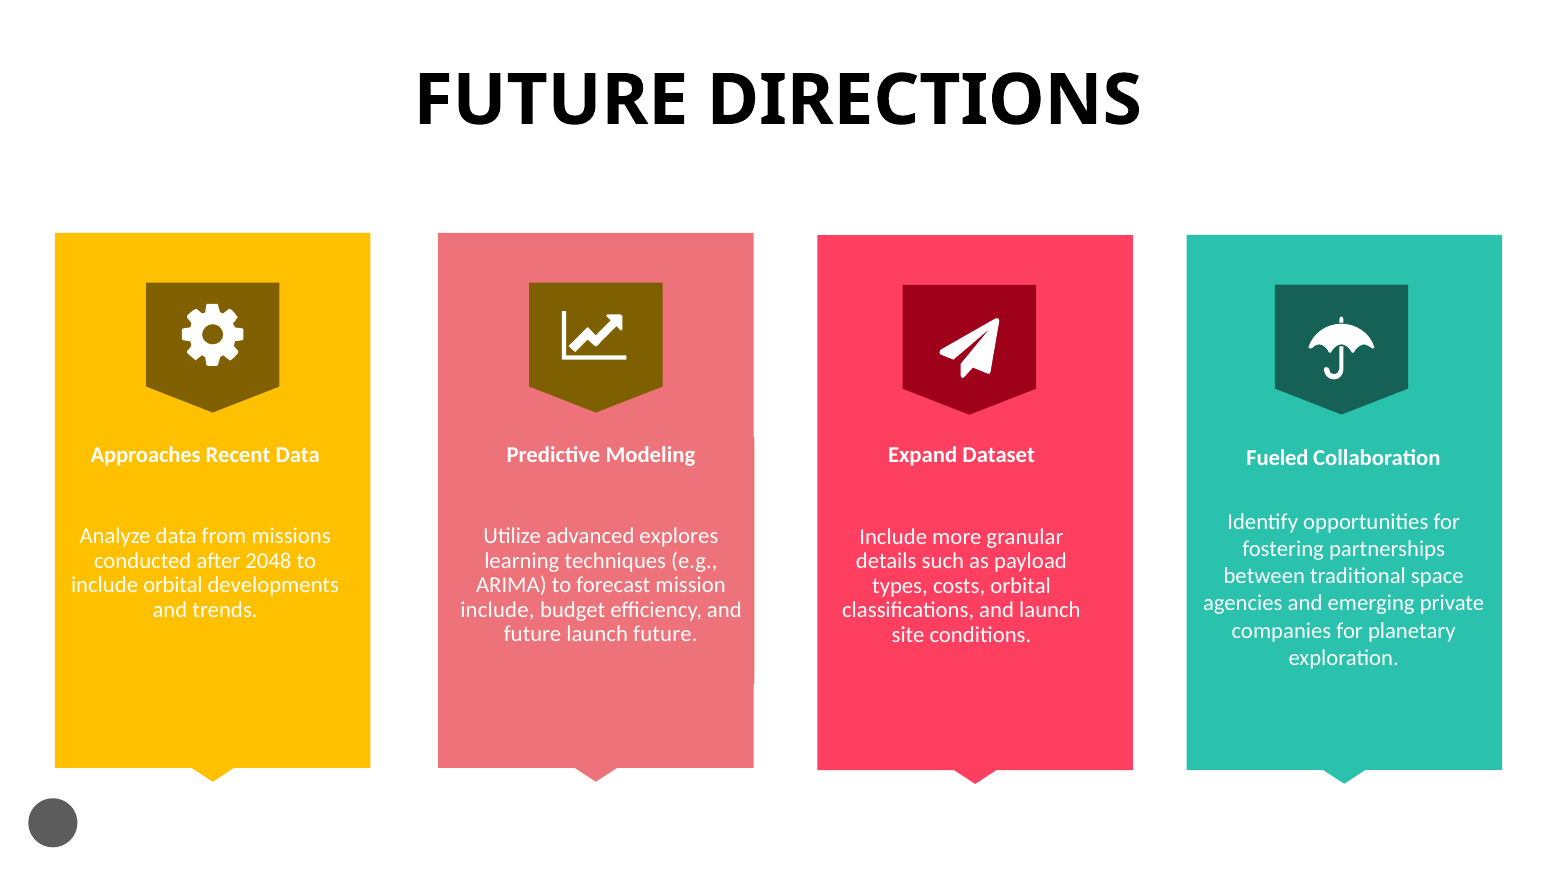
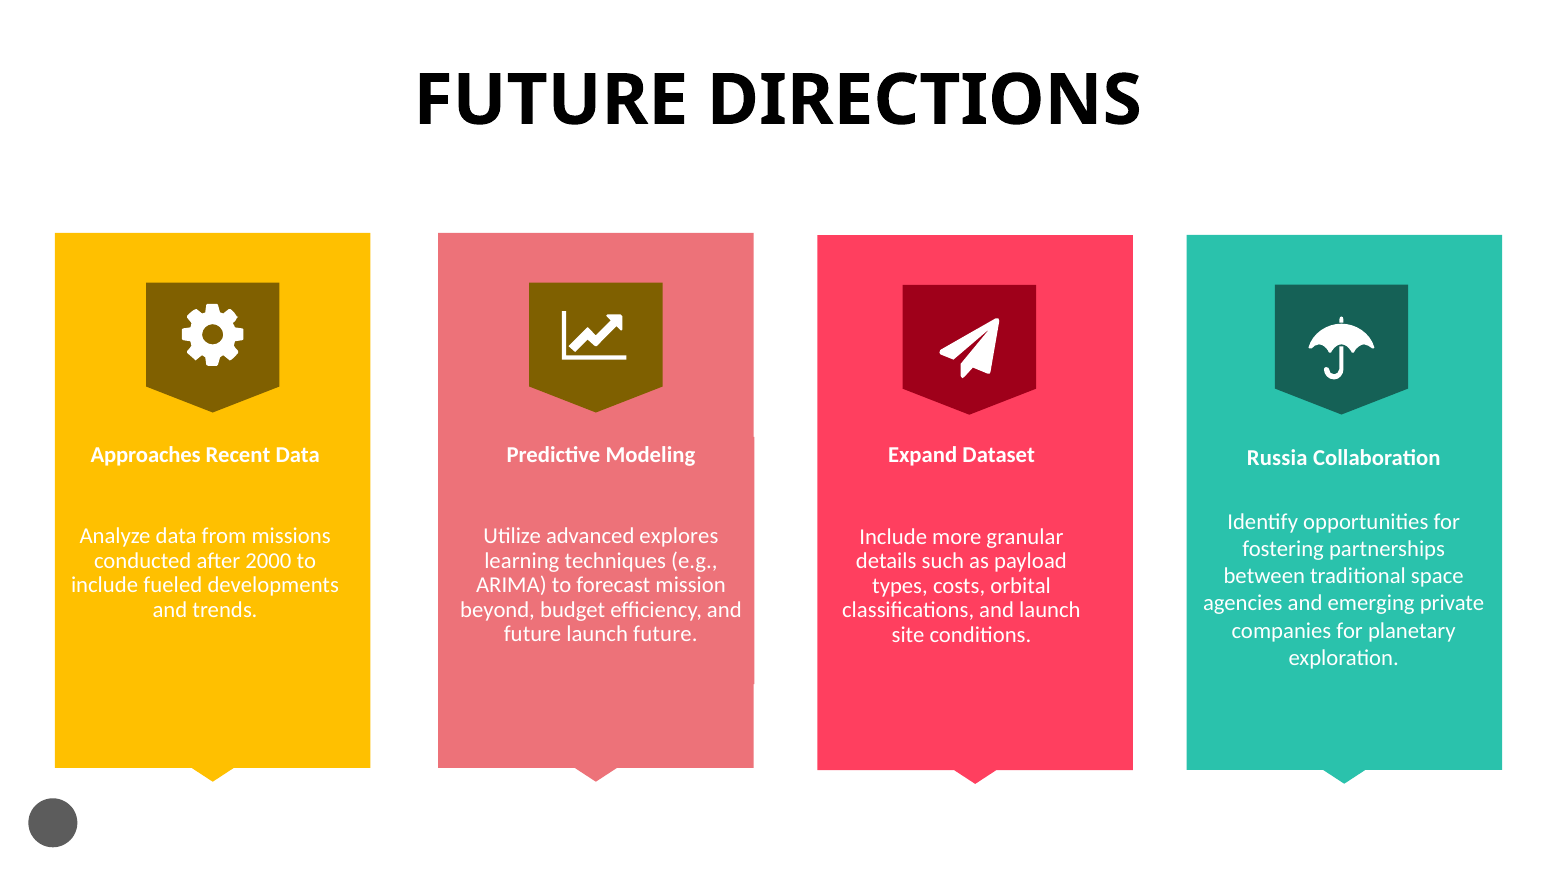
Fueled: Fueled -> Russia
2048: 2048 -> 2000
include orbital: orbital -> fueled
include at (497, 610): include -> beyond
